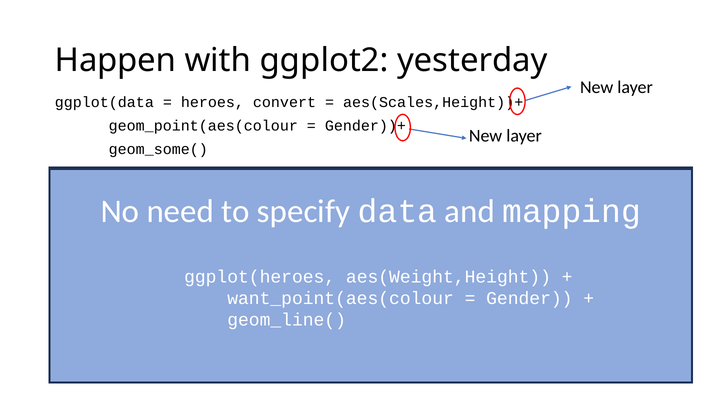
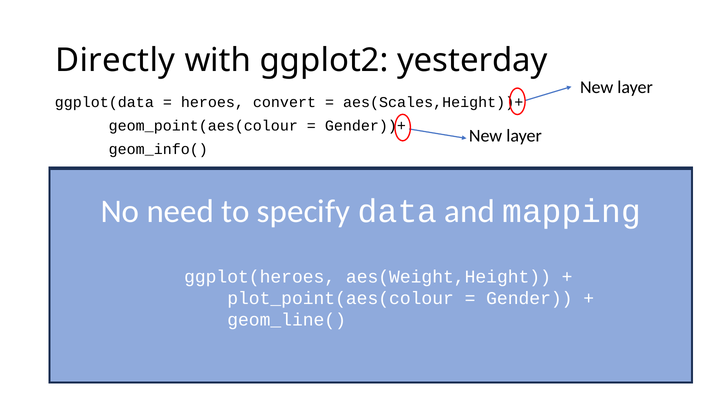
Happen: Happen -> Directly
geom_some(: geom_some( -> geom_info(
want_point(aes(colour: want_point(aes(colour -> plot_point(aes(colour
